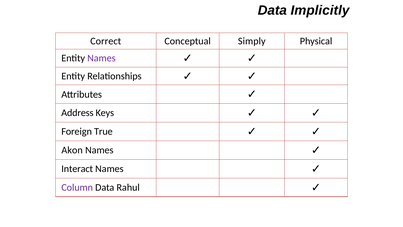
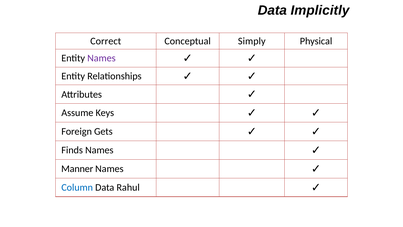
Address: Address -> Assume
True: True -> Gets
Akon: Akon -> Finds
Interact: Interact -> Manner
Column colour: purple -> blue
